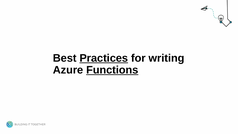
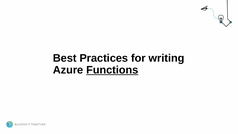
Practices underline: present -> none
